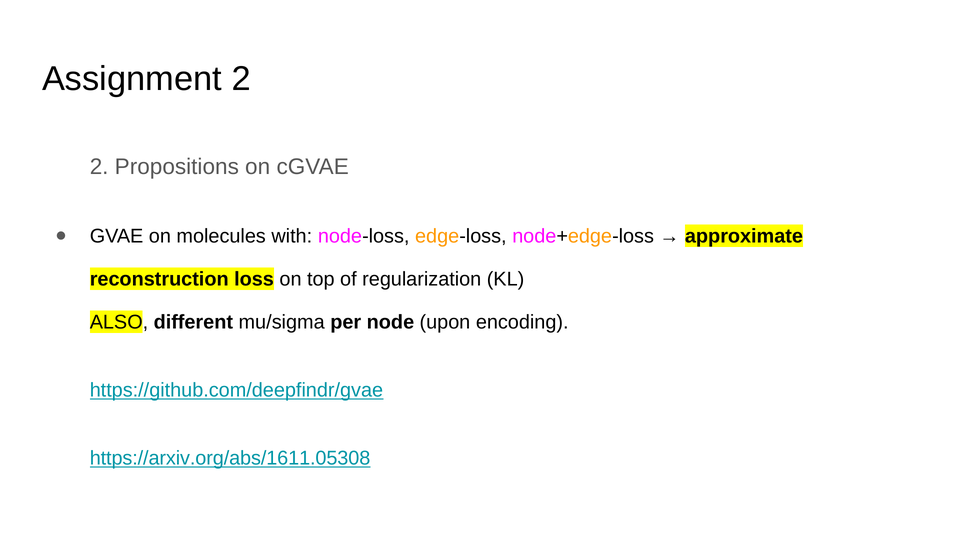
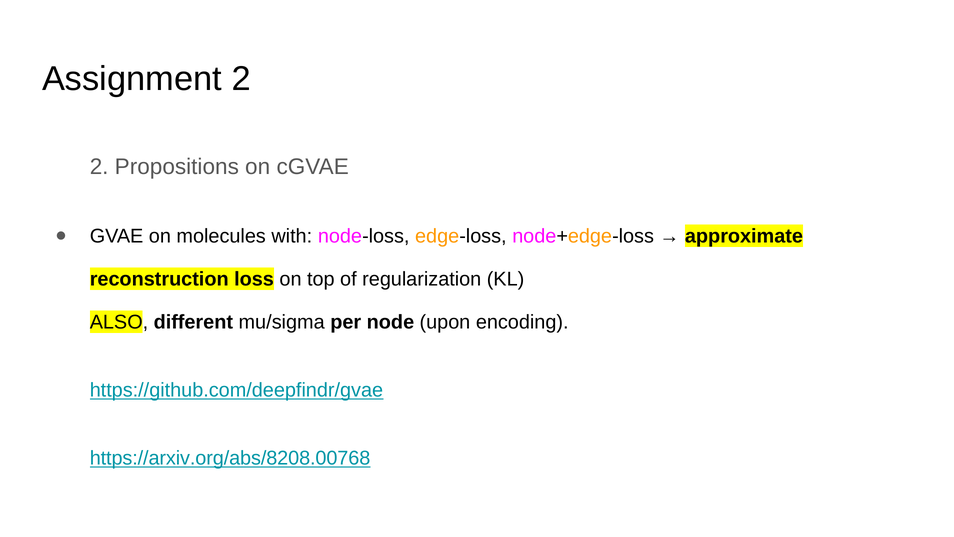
https://arxiv.org/abs/1611.05308: https://arxiv.org/abs/1611.05308 -> https://arxiv.org/abs/8208.00768
